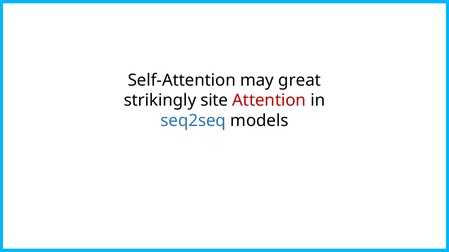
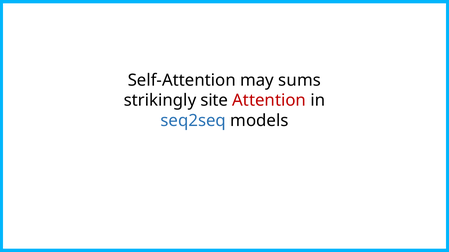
great: great -> sums
